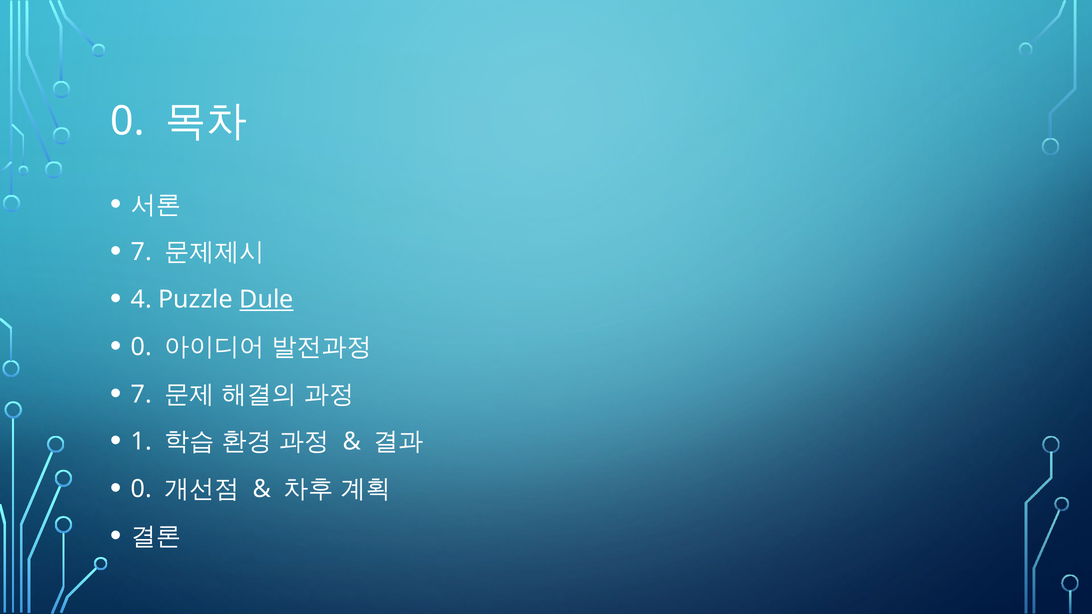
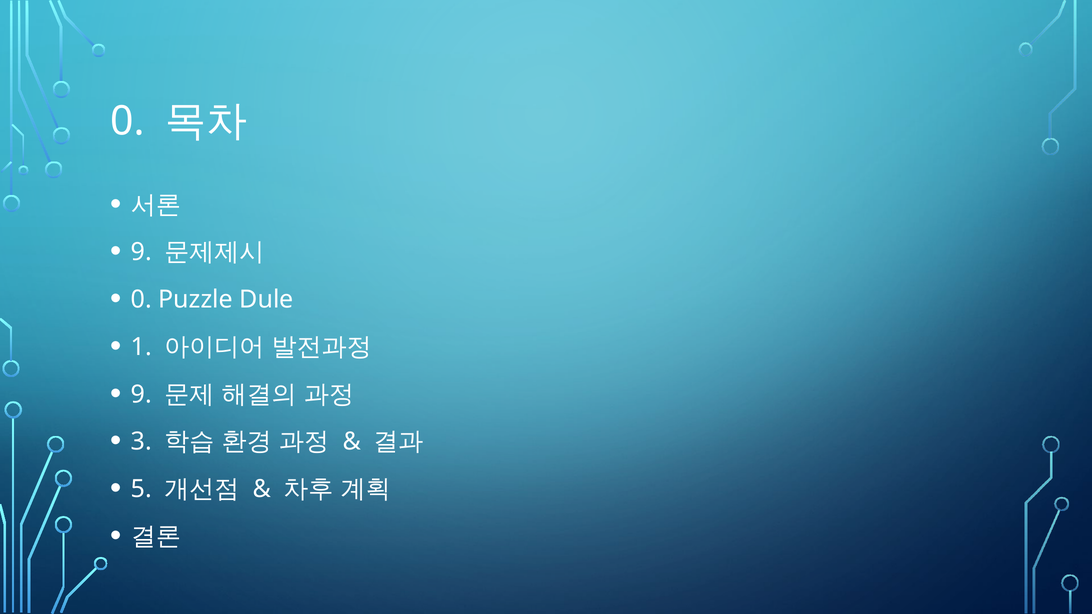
7 at (141, 252): 7 -> 9
4 at (141, 300): 4 -> 0
Dule underline: present -> none
0 at (141, 347): 0 -> 1
7 at (141, 394): 7 -> 9
1: 1 -> 3
0 at (141, 489): 0 -> 5
